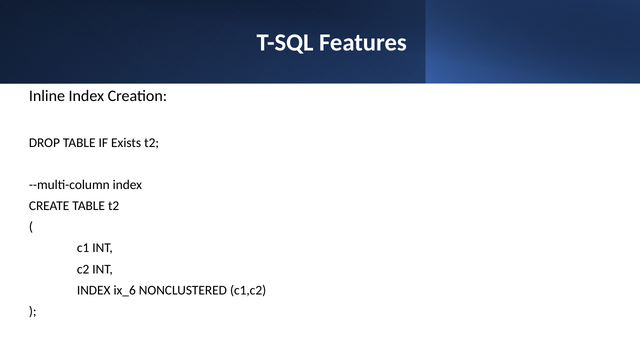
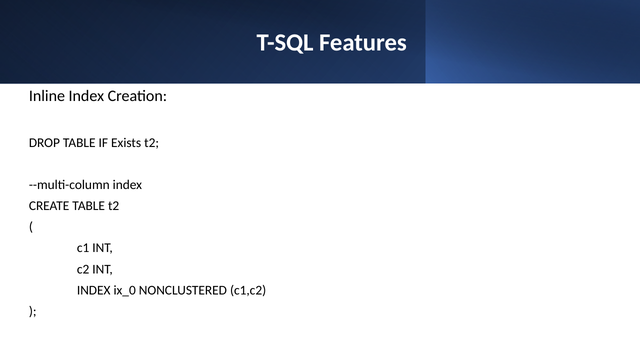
ix_6: ix_6 -> ix_0
